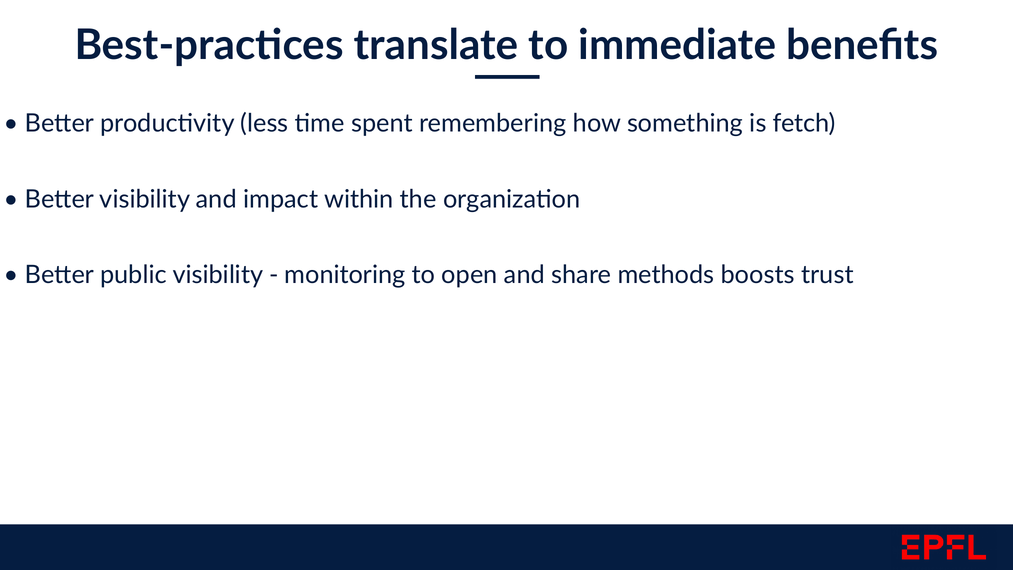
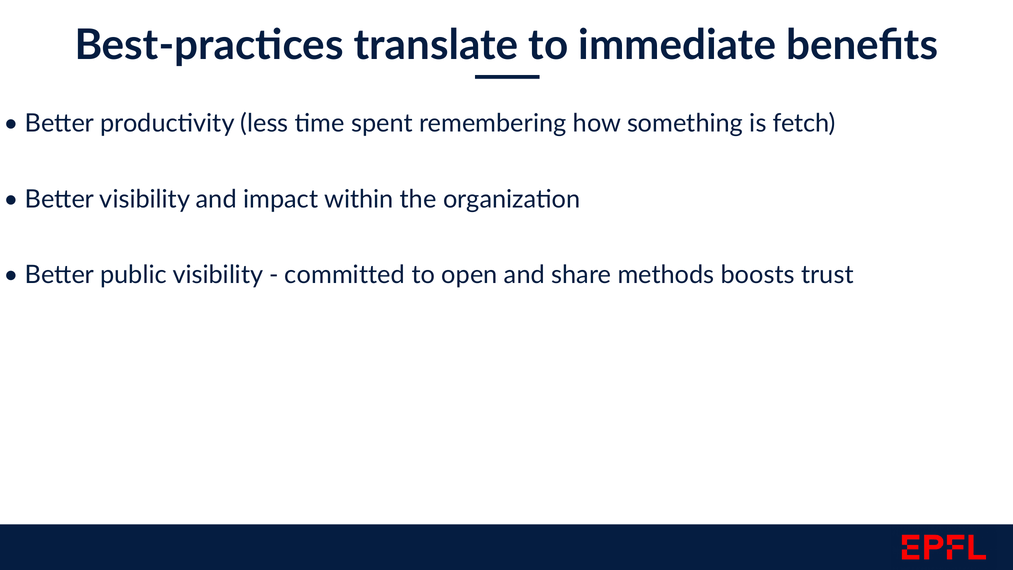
monitoring: monitoring -> committed
